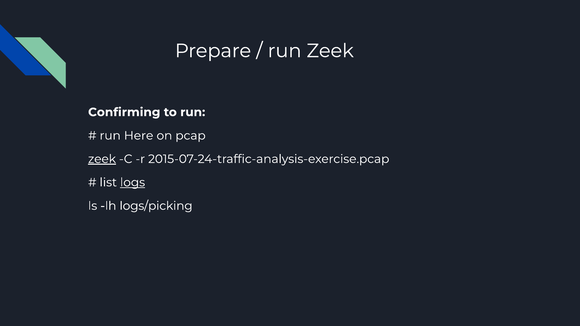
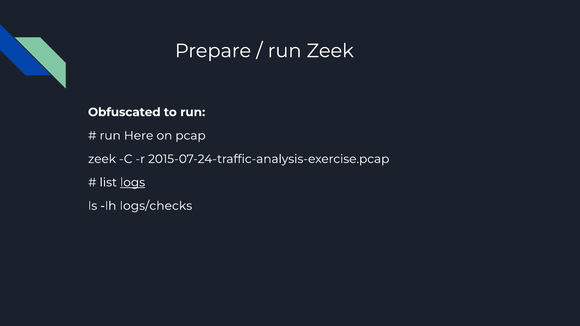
Confirming: Confirming -> Obfuscated
zeek at (102, 159) underline: present -> none
logs/picking: logs/picking -> logs/checks
